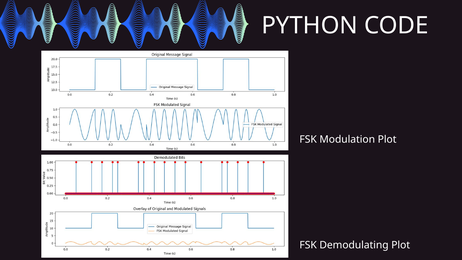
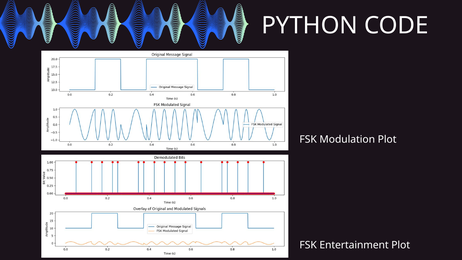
Demodulating: Demodulating -> Entertainment
